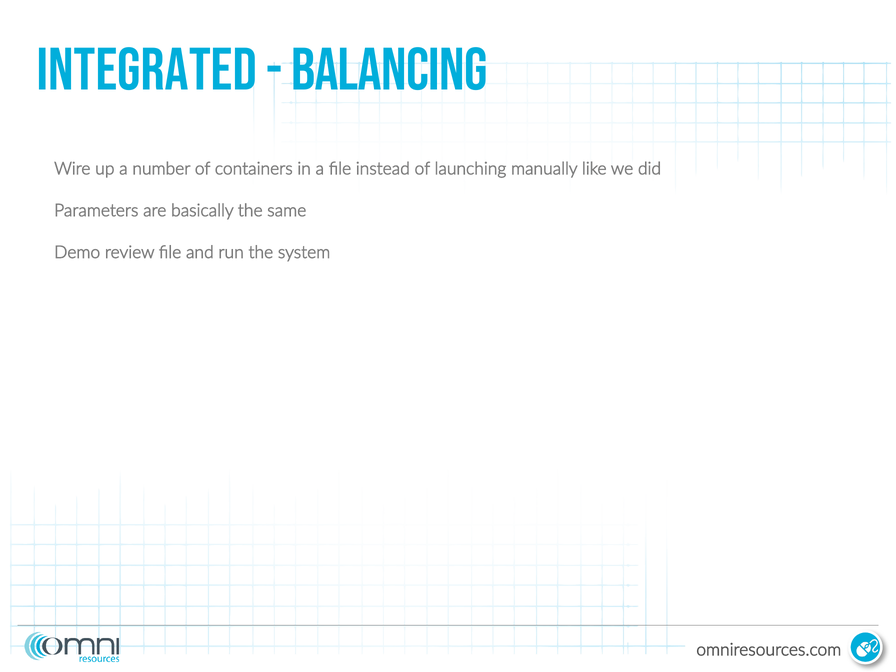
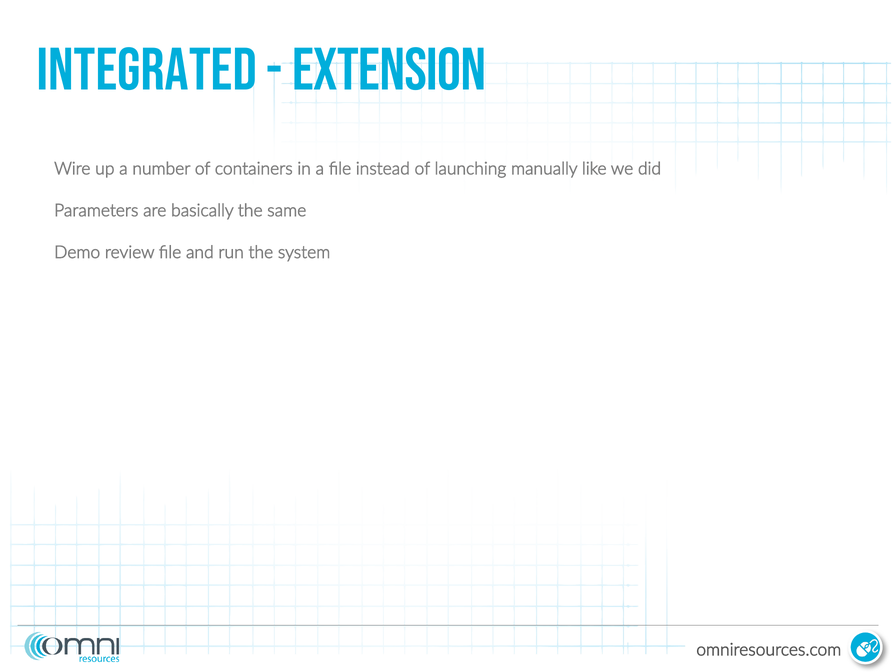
Balancing: Balancing -> Extension
